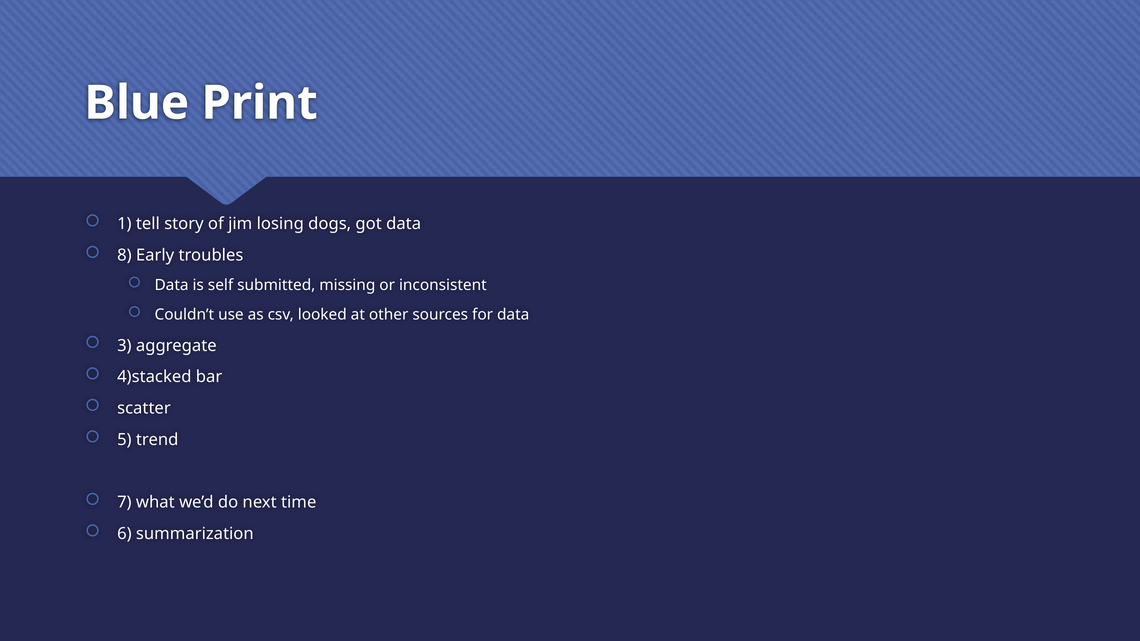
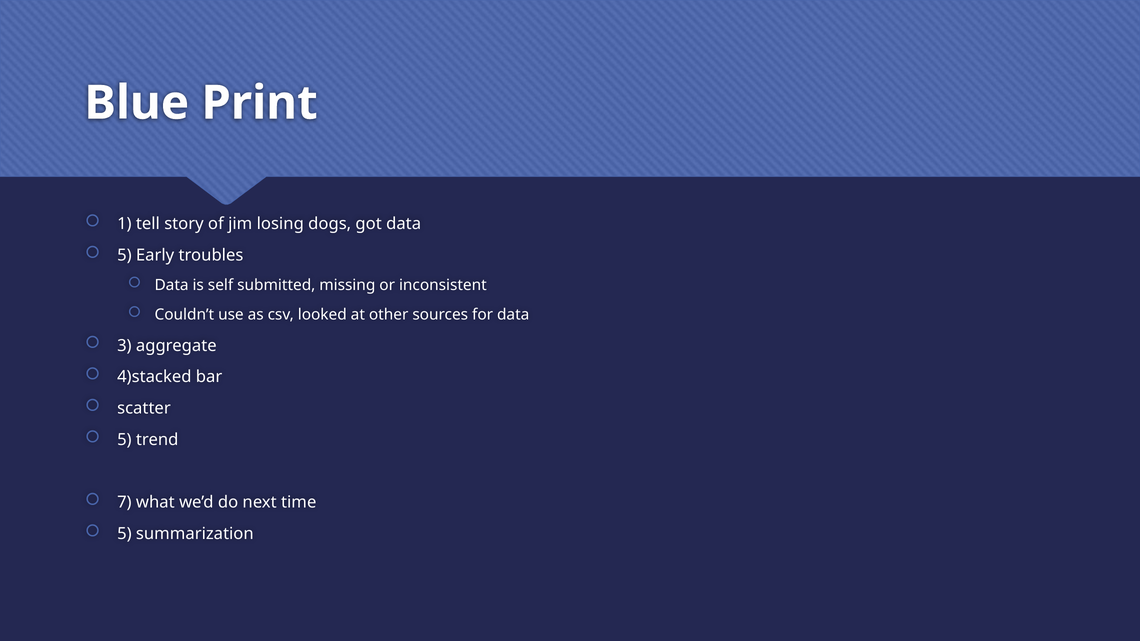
8 at (124, 255): 8 -> 5
6 at (124, 534): 6 -> 5
